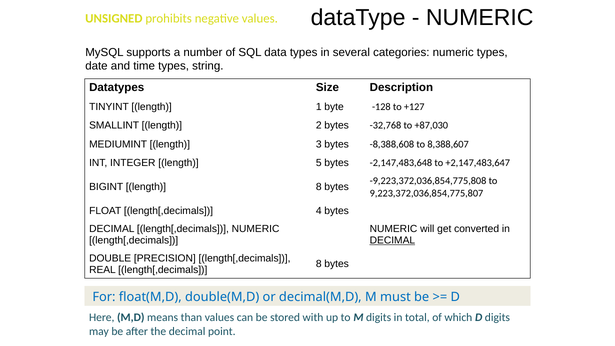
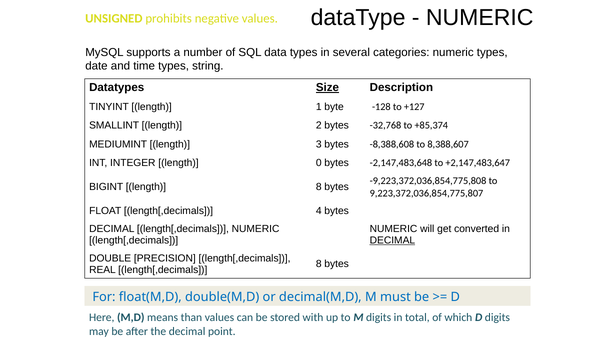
Size underline: none -> present
+87,030: +87,030 -> +85,374
5: 5 -> 0
